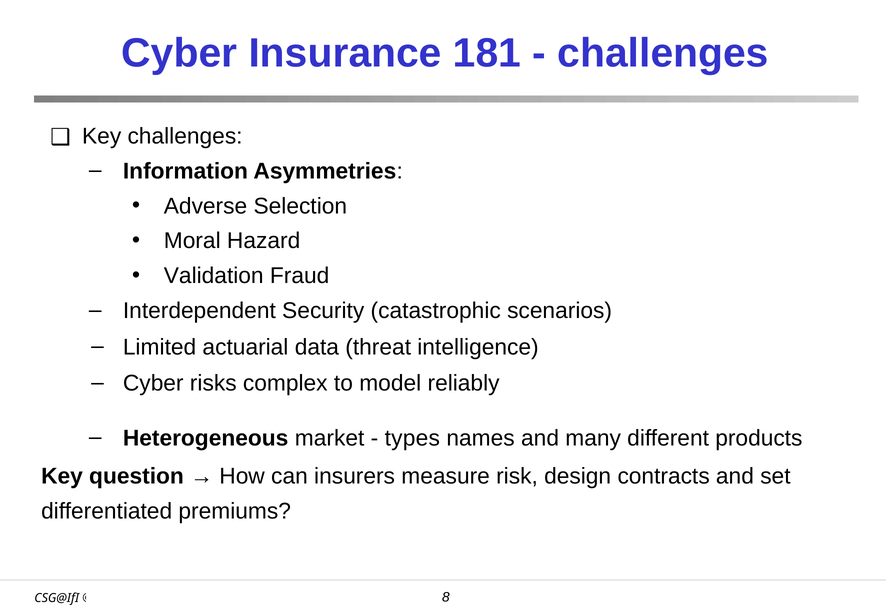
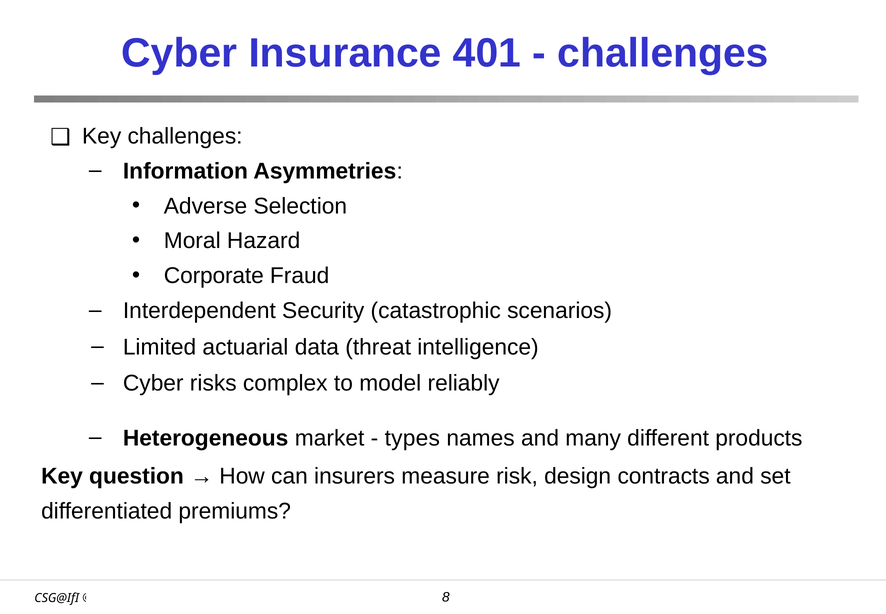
181: 181 -> 401
Validation: Validation -> Corporate
